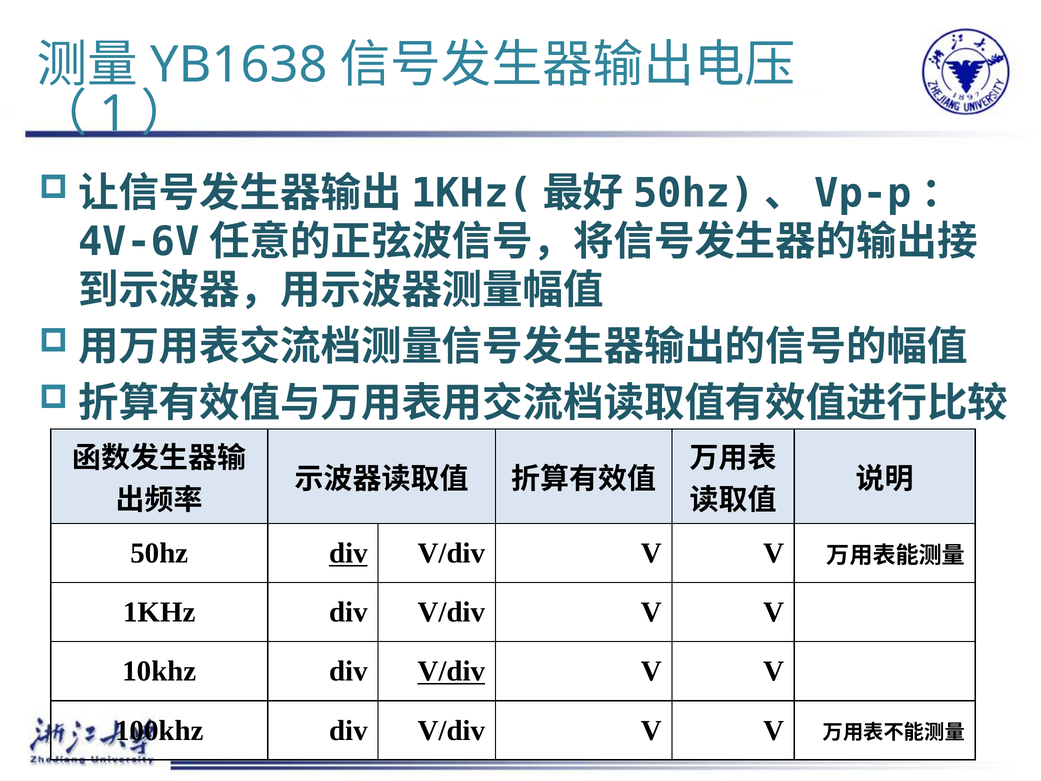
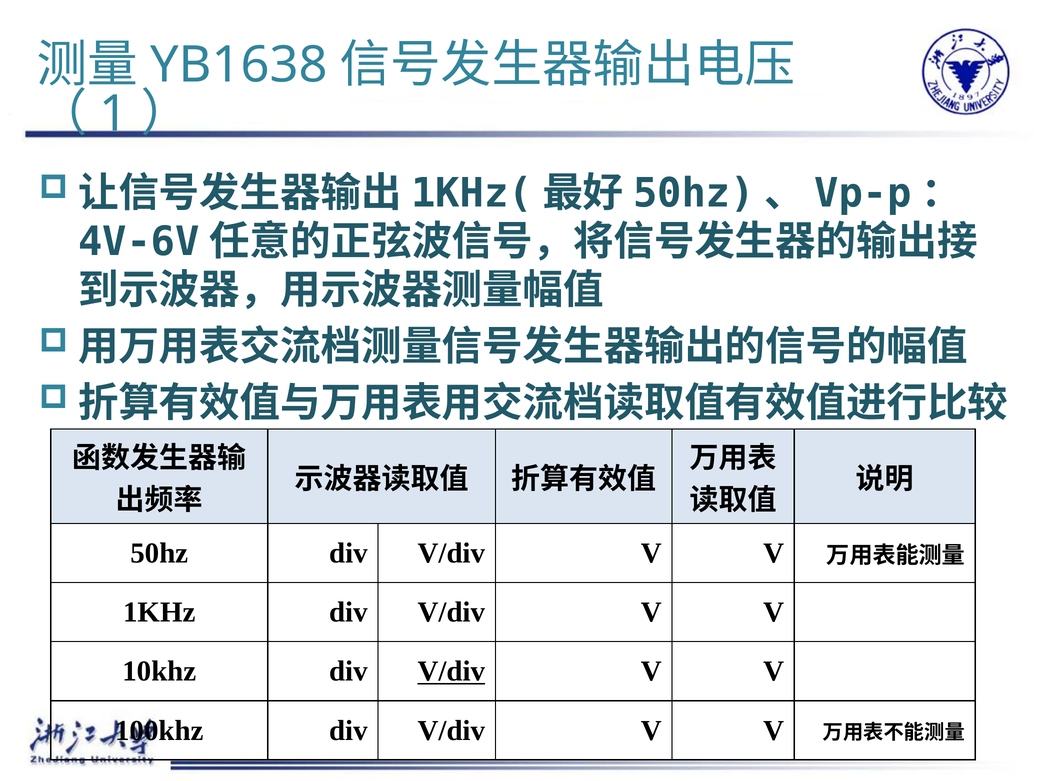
div at (348, 553) underline: present -> none
